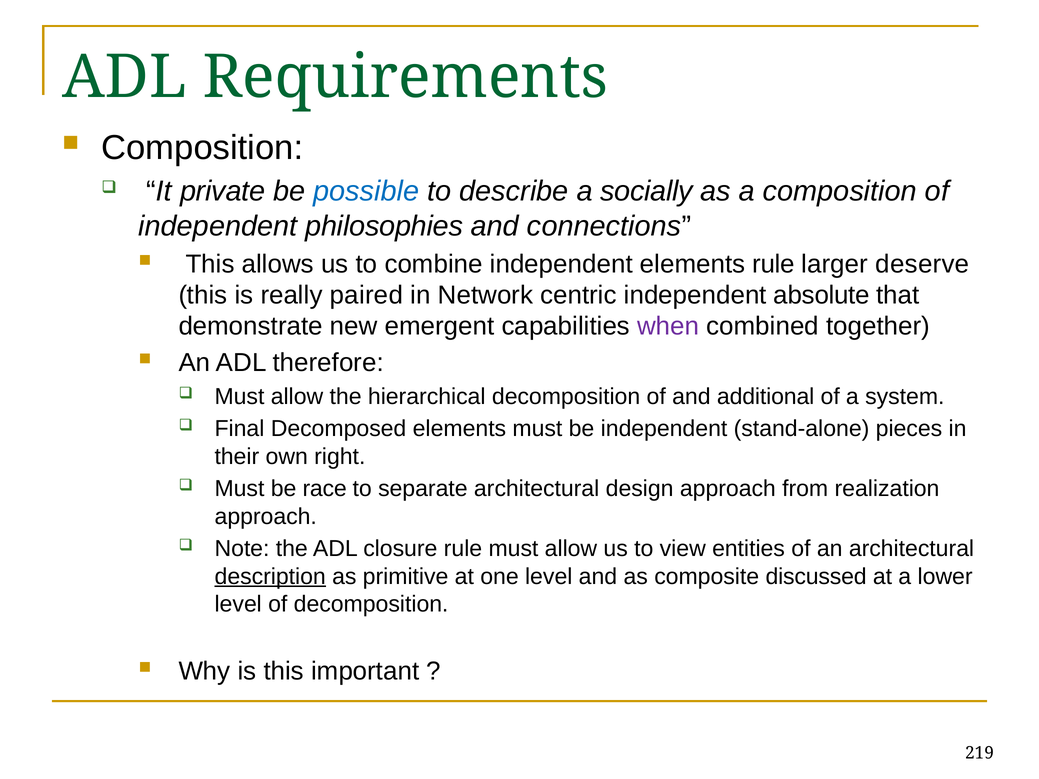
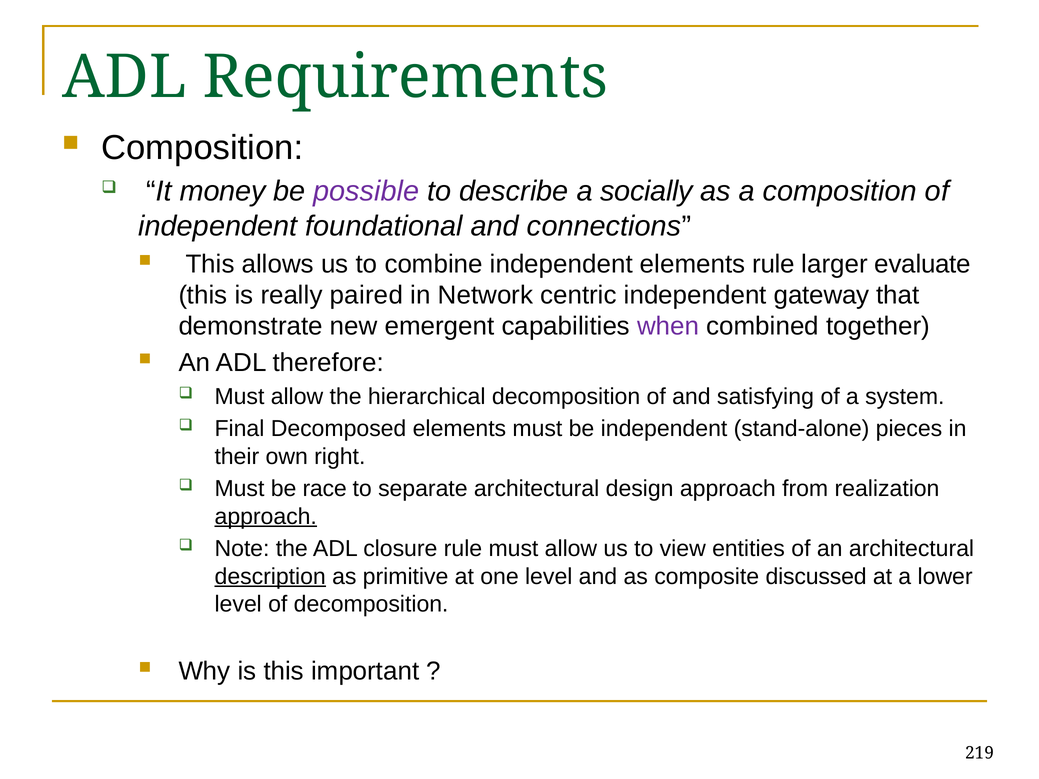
private: private -> money
possible colour: blue -> purple
philosophies: philosophies -> foundational
deserve: deserve -> evaluate
absolute: absolute -> gateway
additional: additional -> satisfying
approach at (266, 517) underline: none -> present
